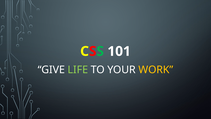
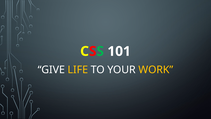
LIFE colour: light green -> yellow
